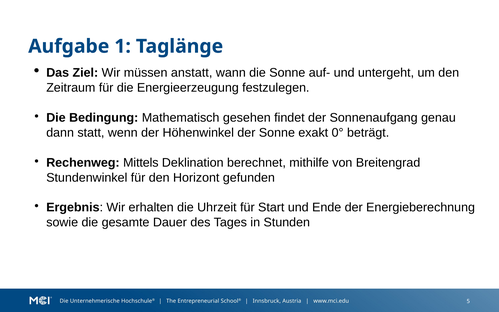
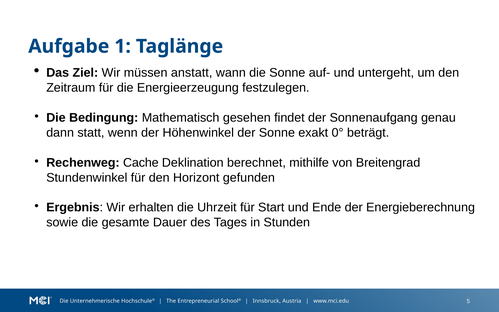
Mittels: Mittels -> Cache
